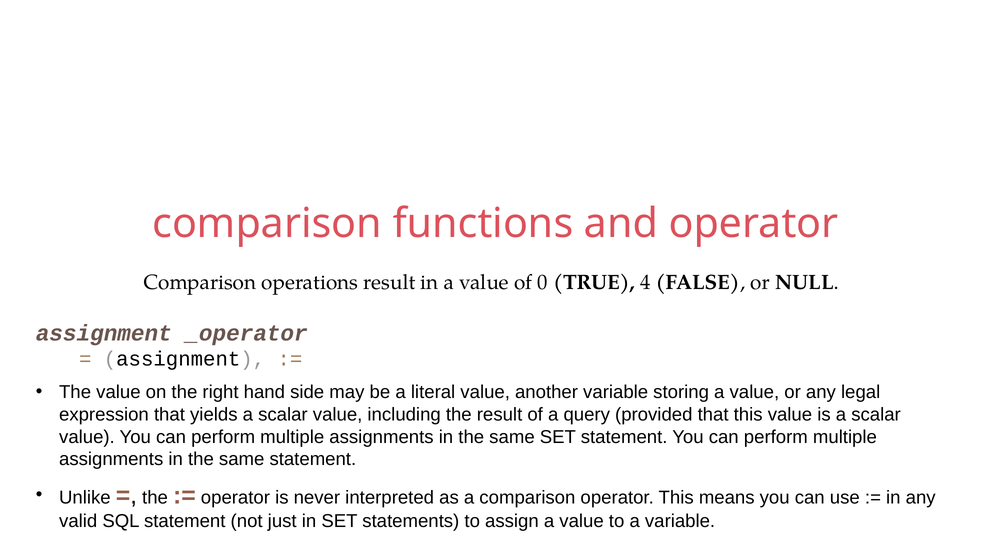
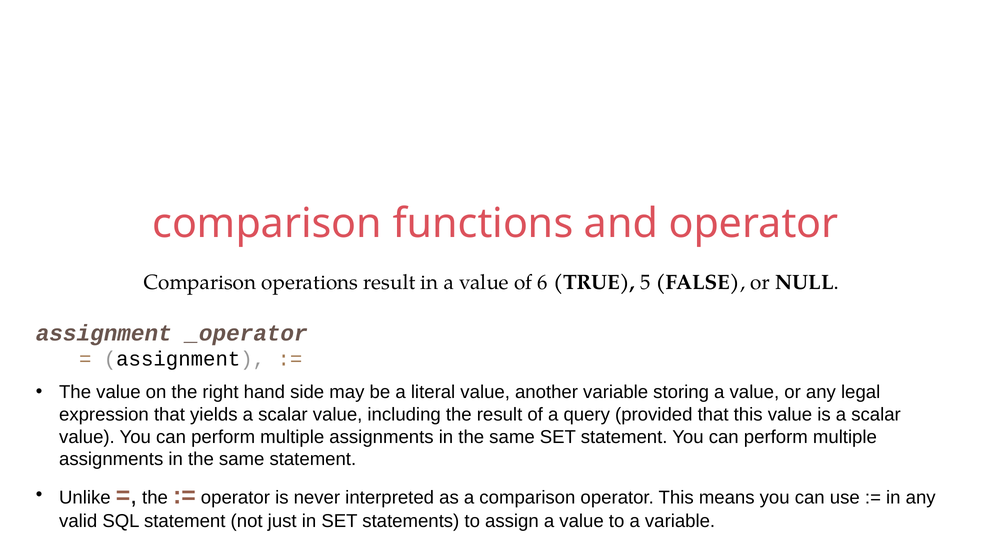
0: 0 -> 6
4: 4 -> 5
